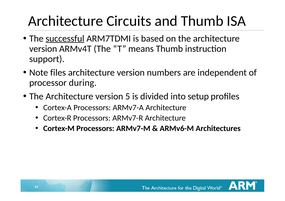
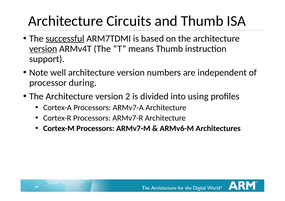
version at (43, 49) underline: none -> present
files: files -> well
5: 5 -> 2
setup: setup -> using
